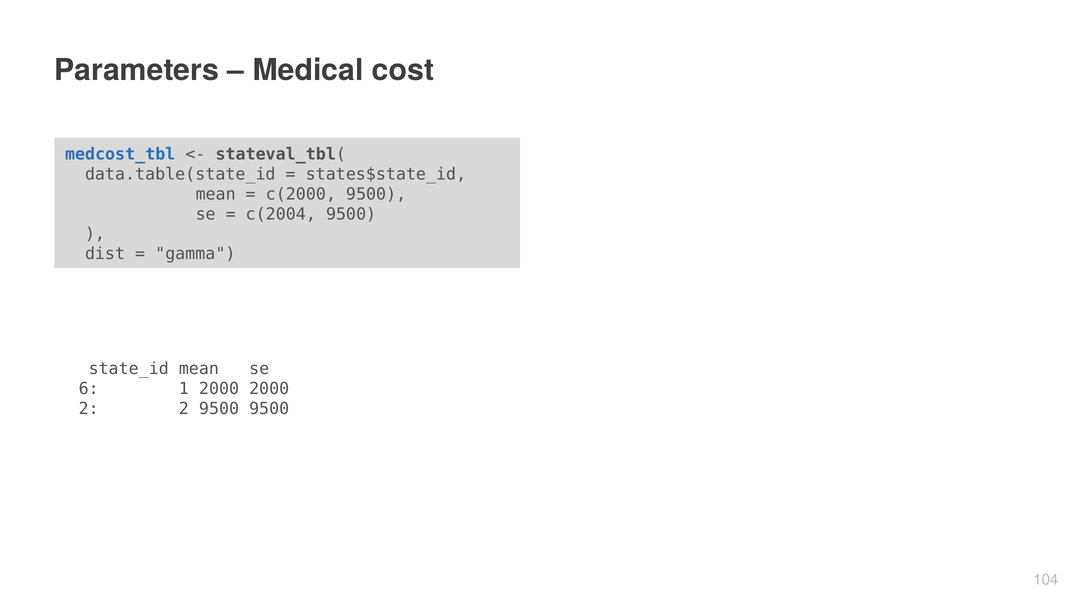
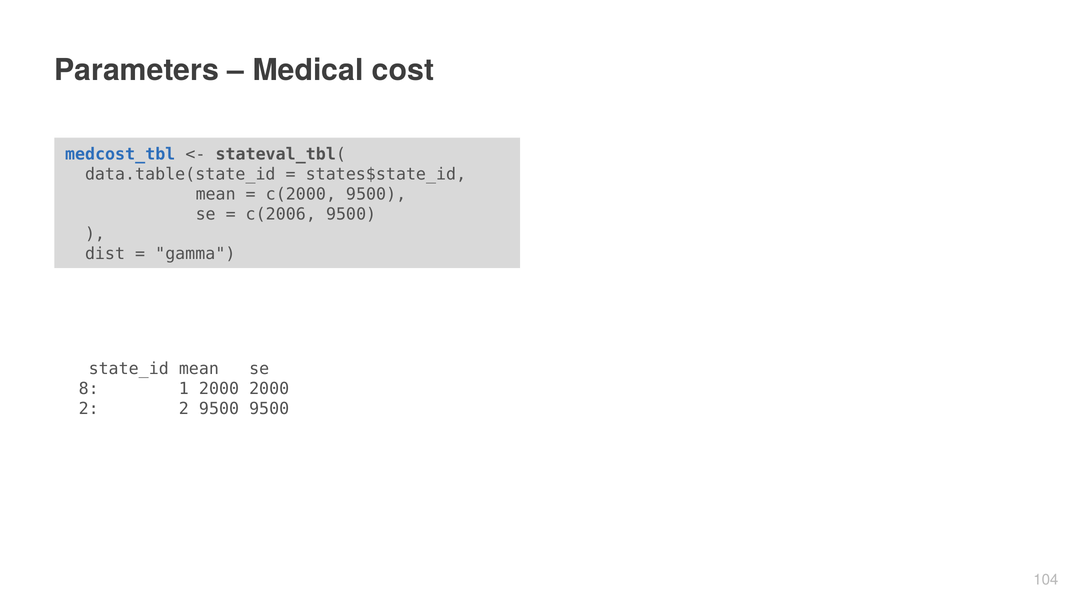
c(2004: c(2004 -> c(2006
6: 6 -> 8
